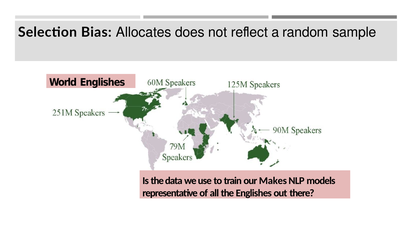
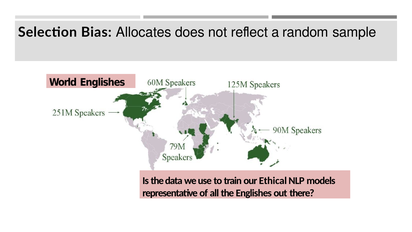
Makes: Makes -> Ethical
